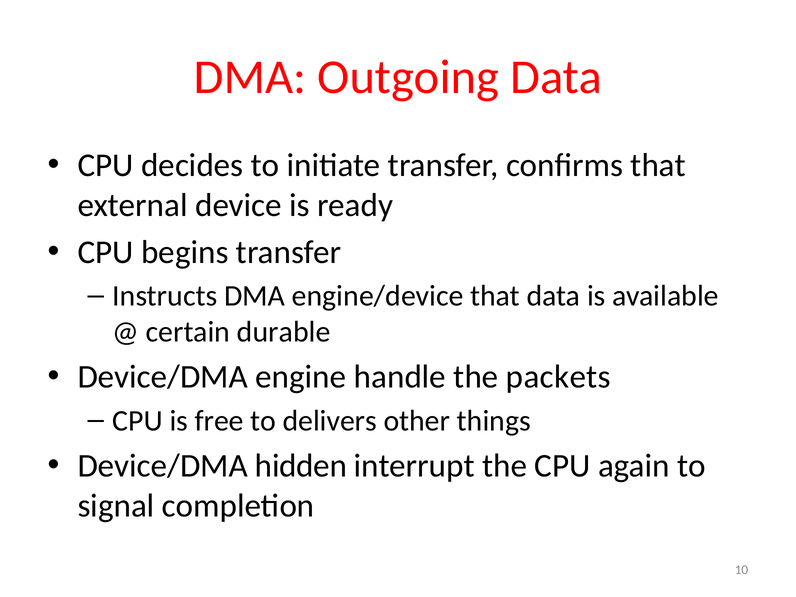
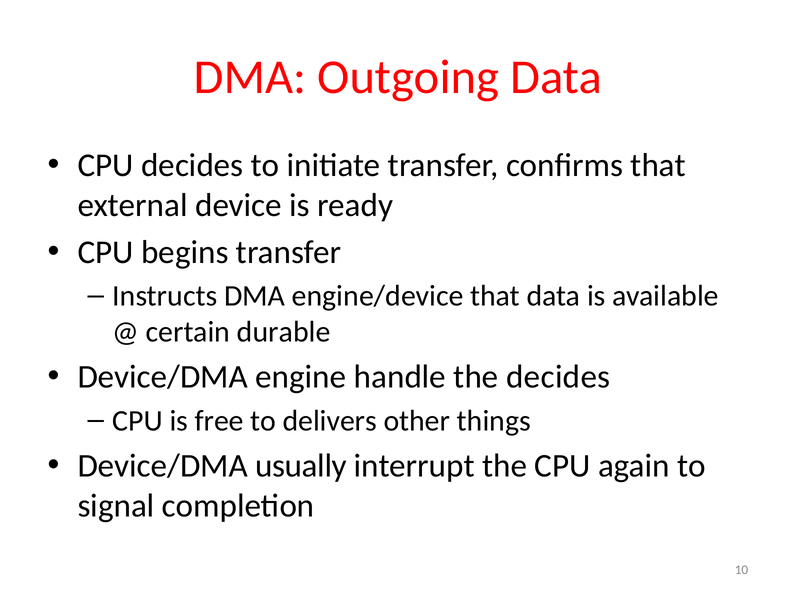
the packets: packets -> decides
hidden: hidden -> usually
